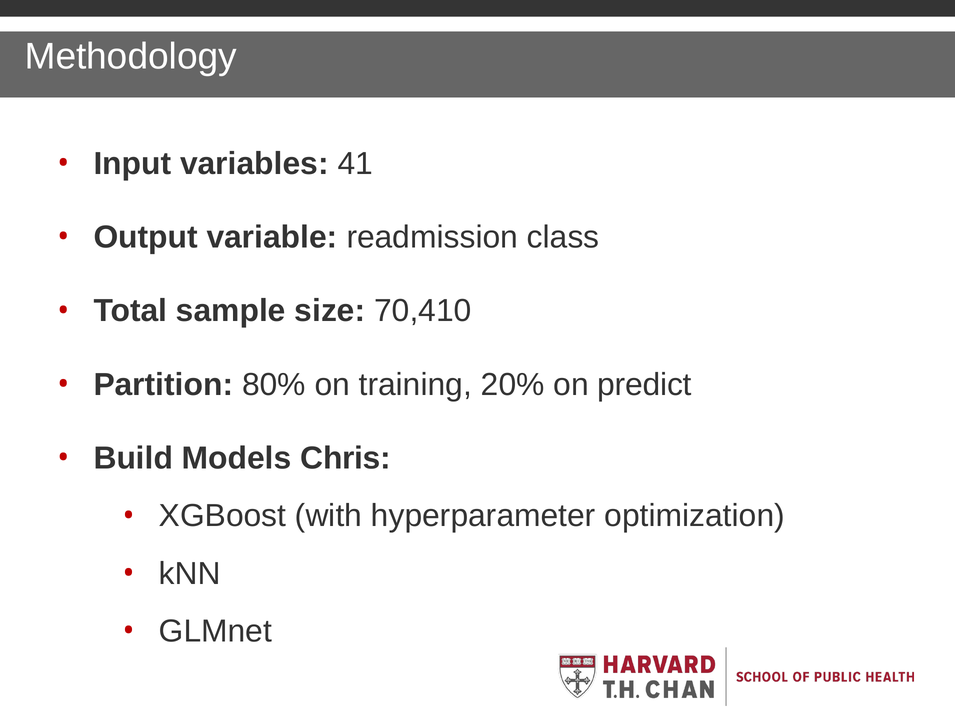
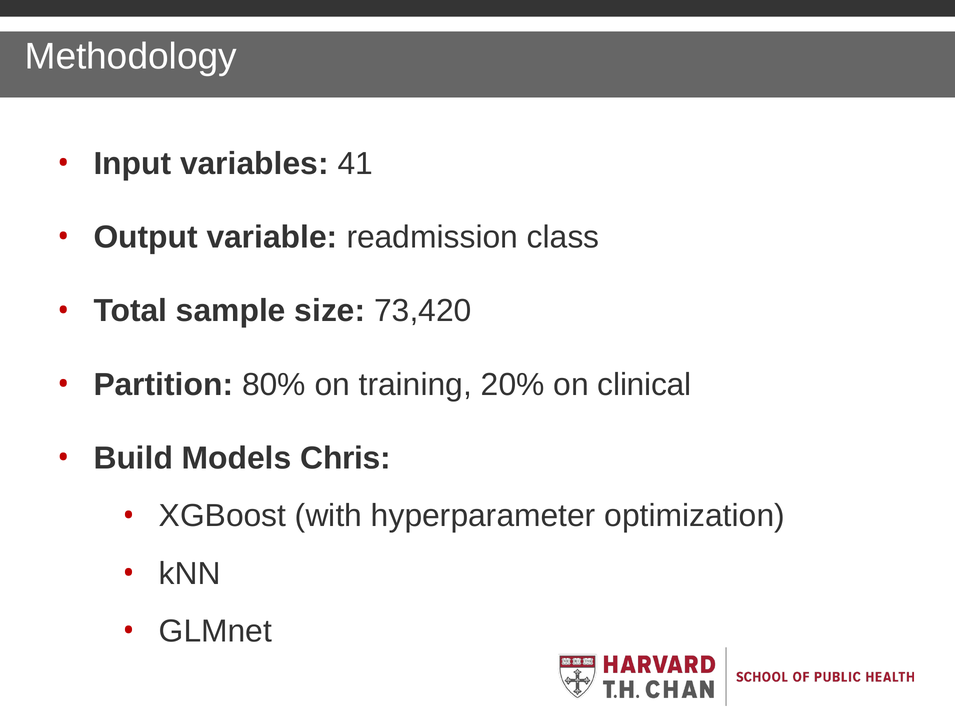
70,410: 70,410 -> 73,420
predict: predict -> clinical
